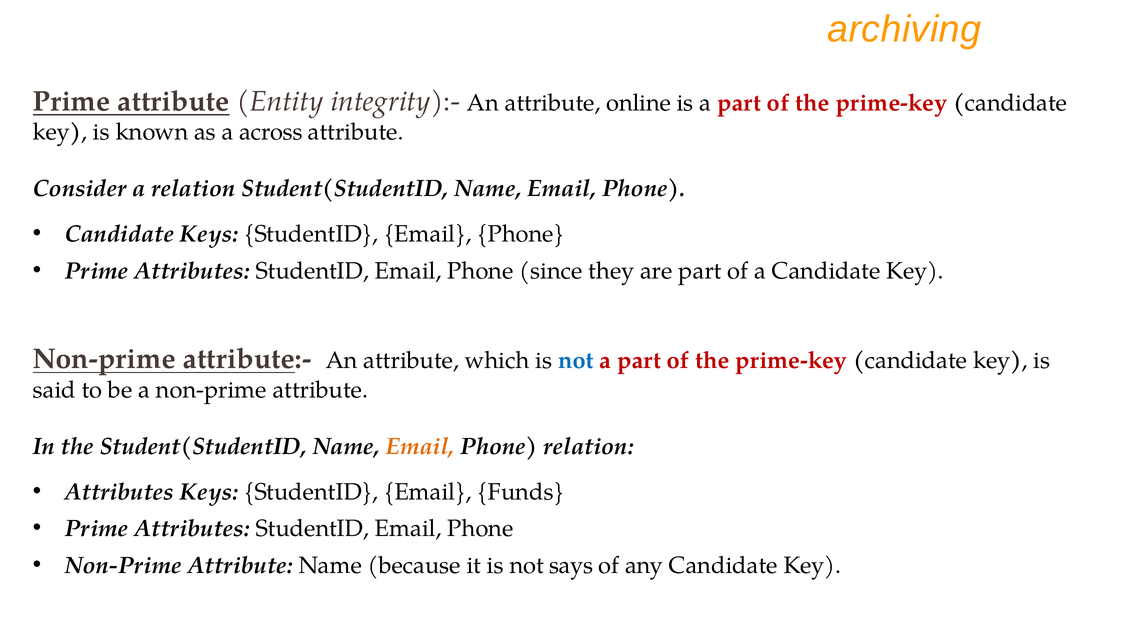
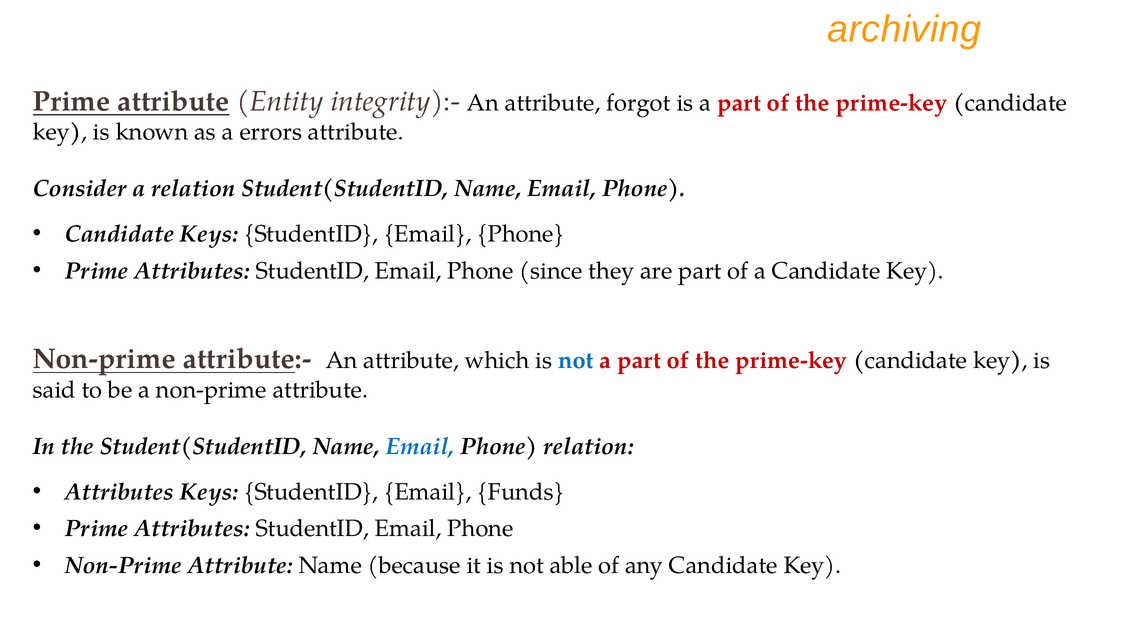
online: online -> forgot
across: across -> errors
Email at (420, 446) colour: orange -> blue
says: says -> able
